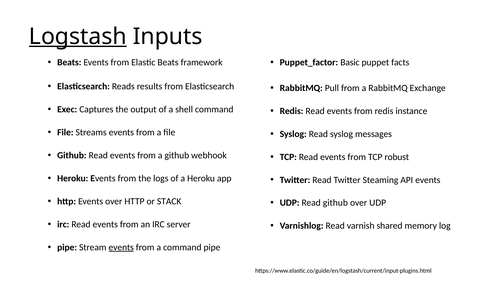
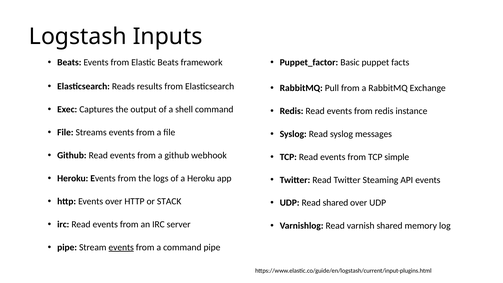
Logstash underline: present -> none
robust: robust -> simple
Read github: github -> shared
